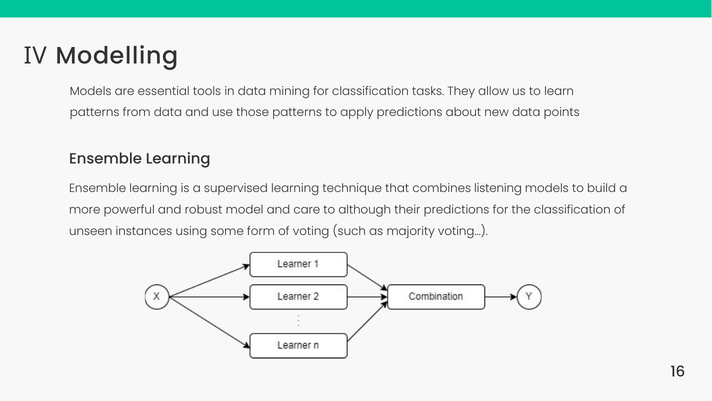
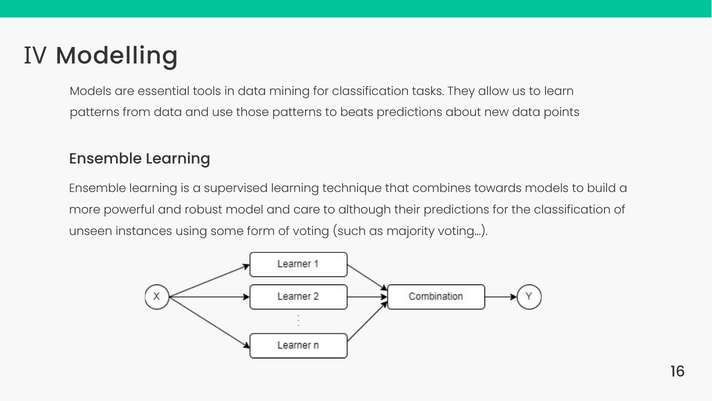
apply: apply -> beats
listening: listening -> towards
